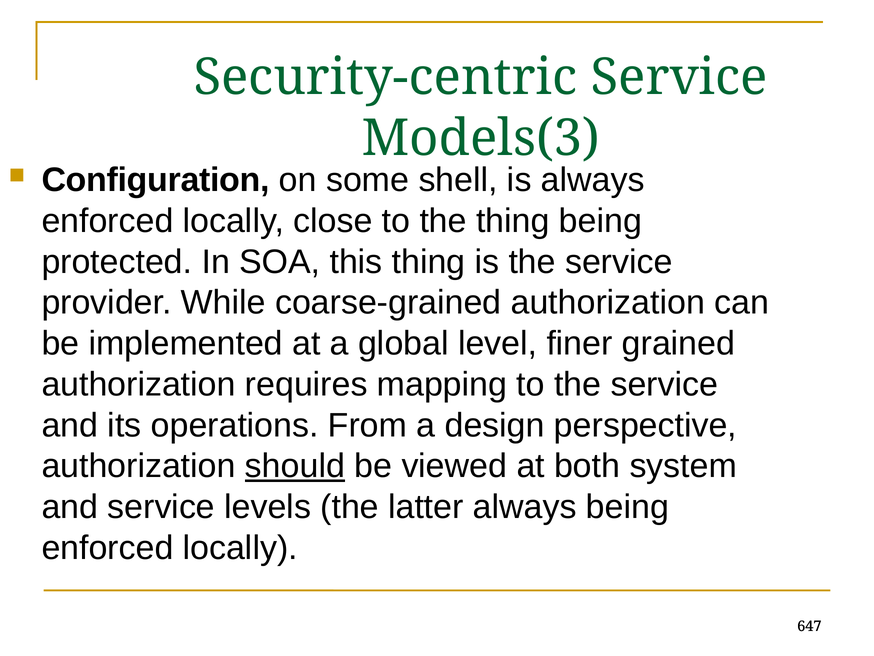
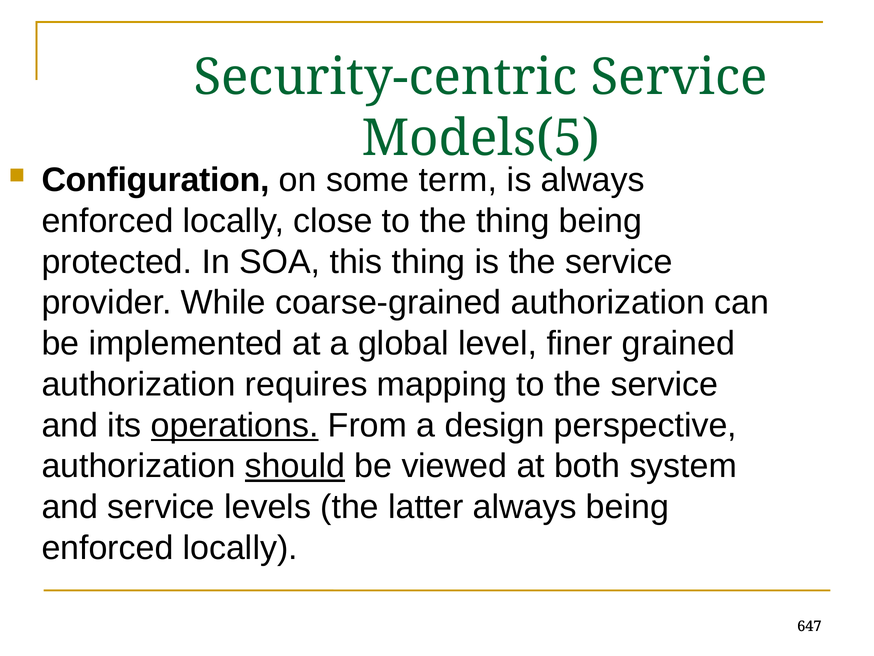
Models(3: Models(3 -> Models(5
shell: shell -> term
operations underline: none -> present
